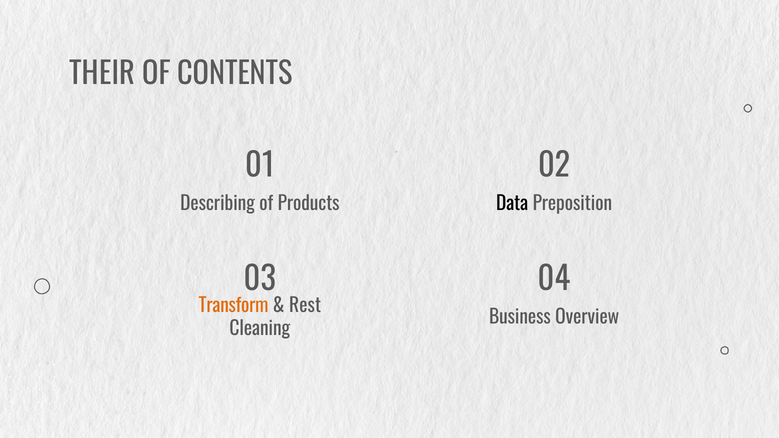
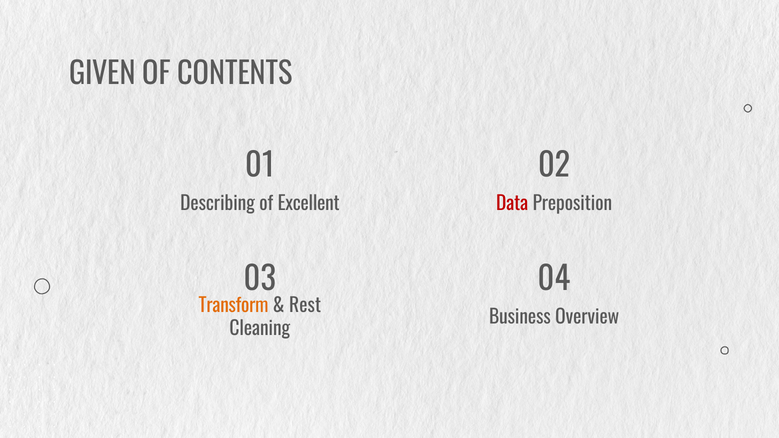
THEIR: THEIR -> GIVEN
Products: Products -> Excellent
Data colour: black -> red
